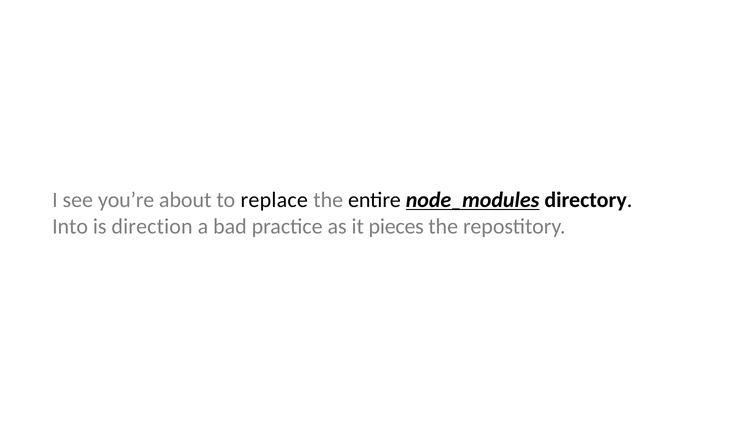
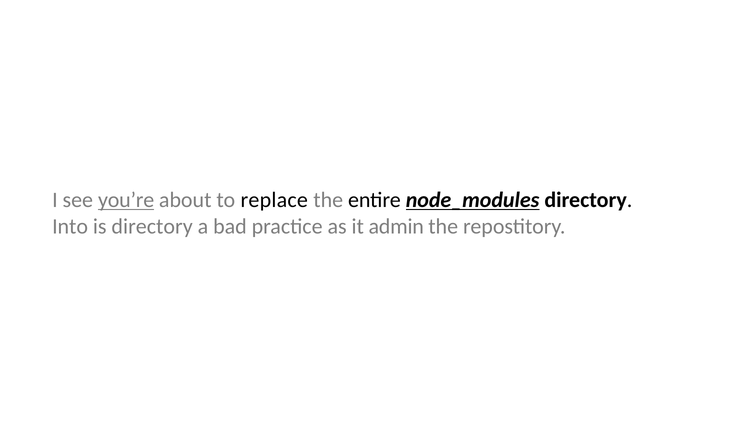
you’re underline: none -> present
is direction: direction -> directory
pieces: pieces -> admin
